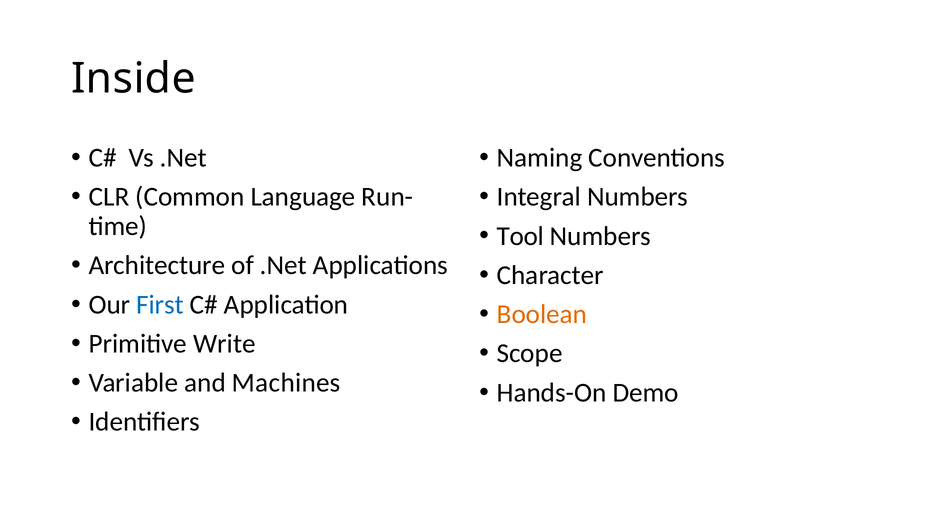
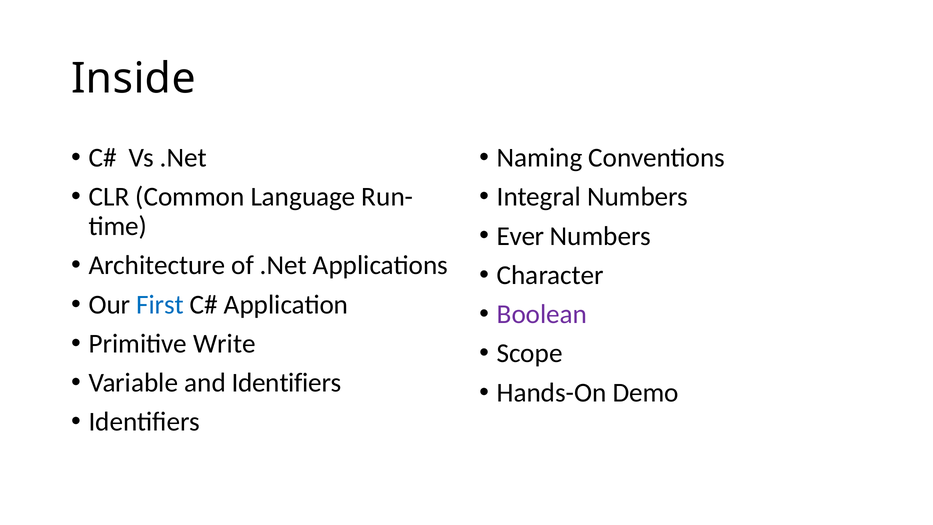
Tool: Tool -> Ever
Boolean colour: orange -> purple
and Machines: Machines -> Identifiers
